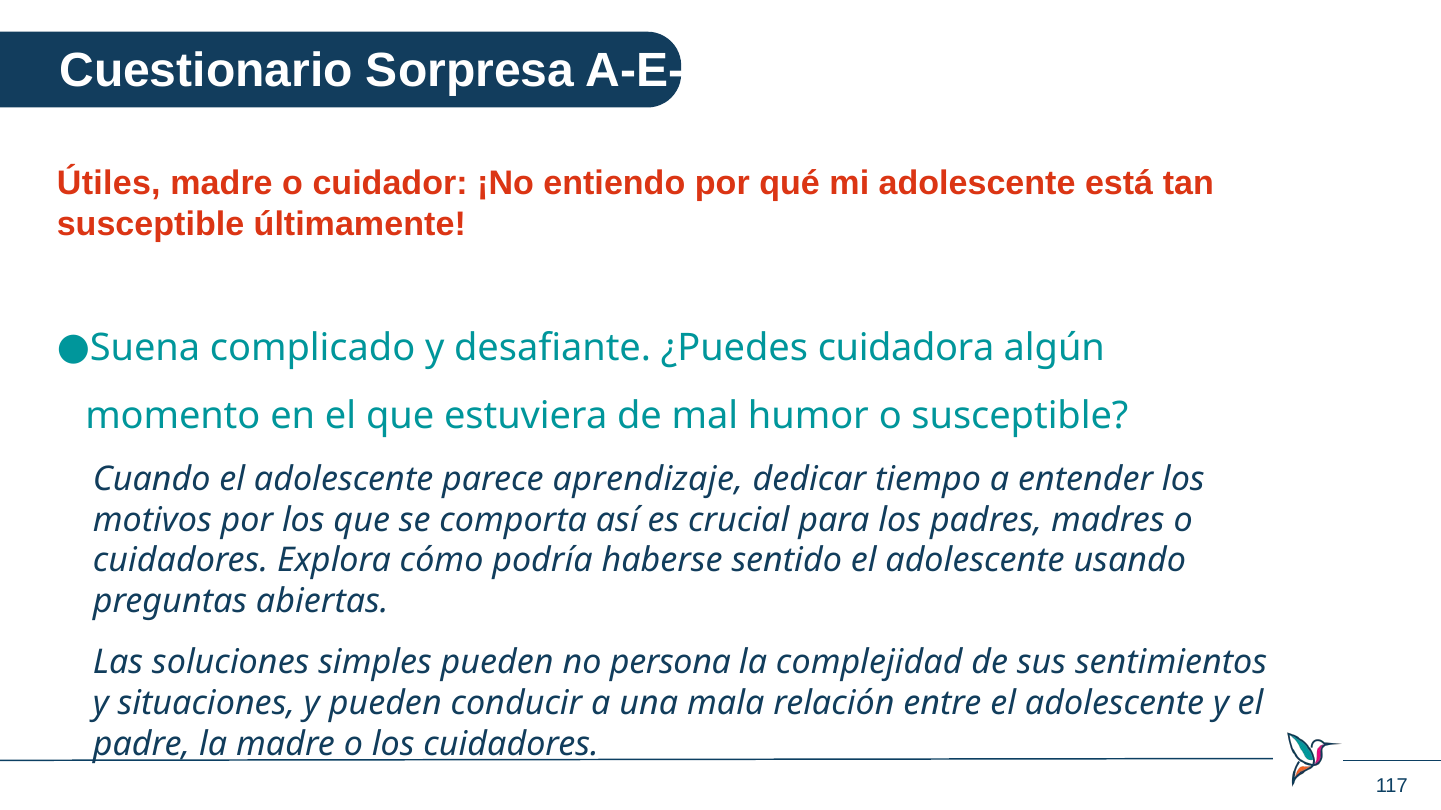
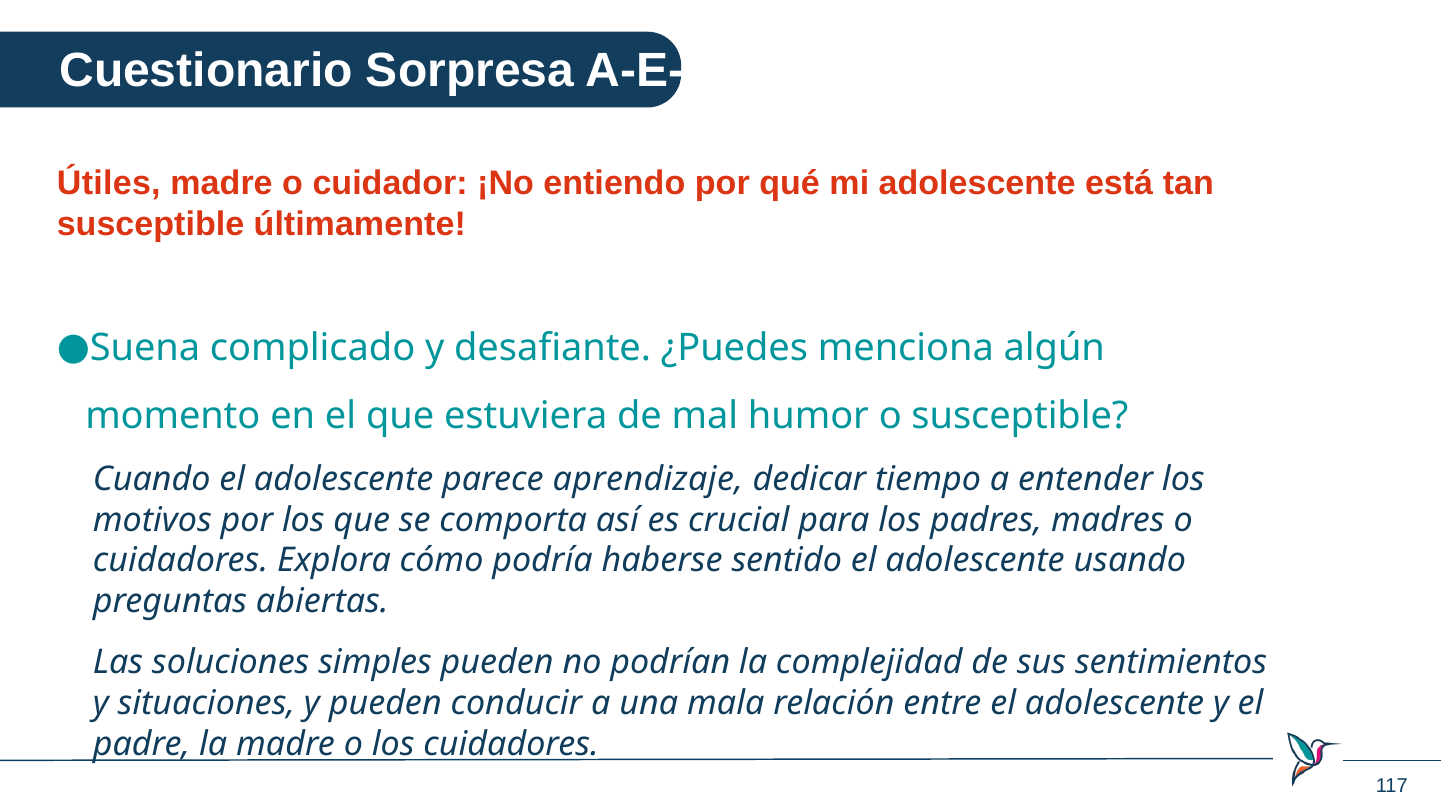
cuidadora: cuidadora -> menciona
persona: persona -> podrían
